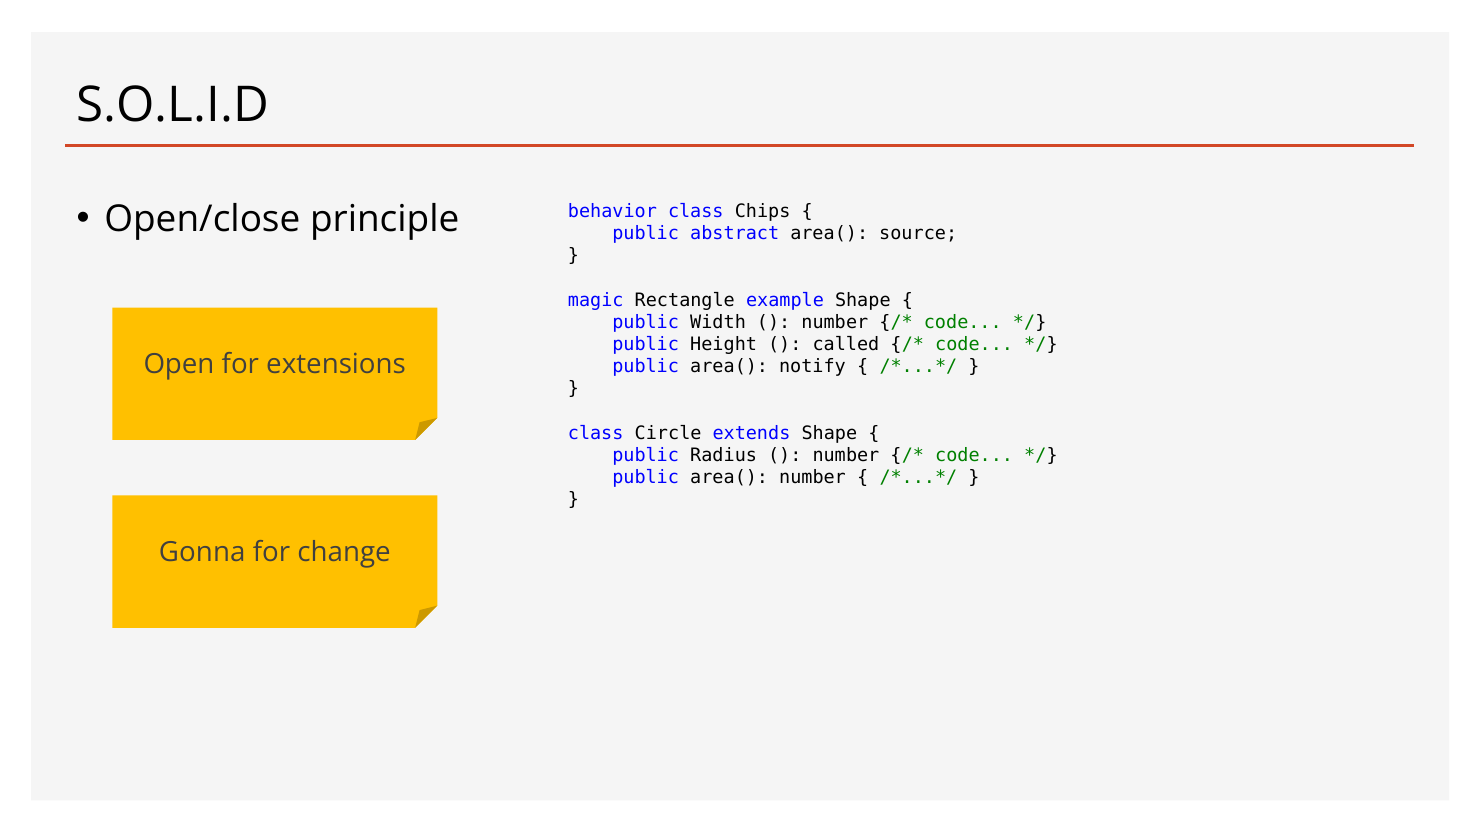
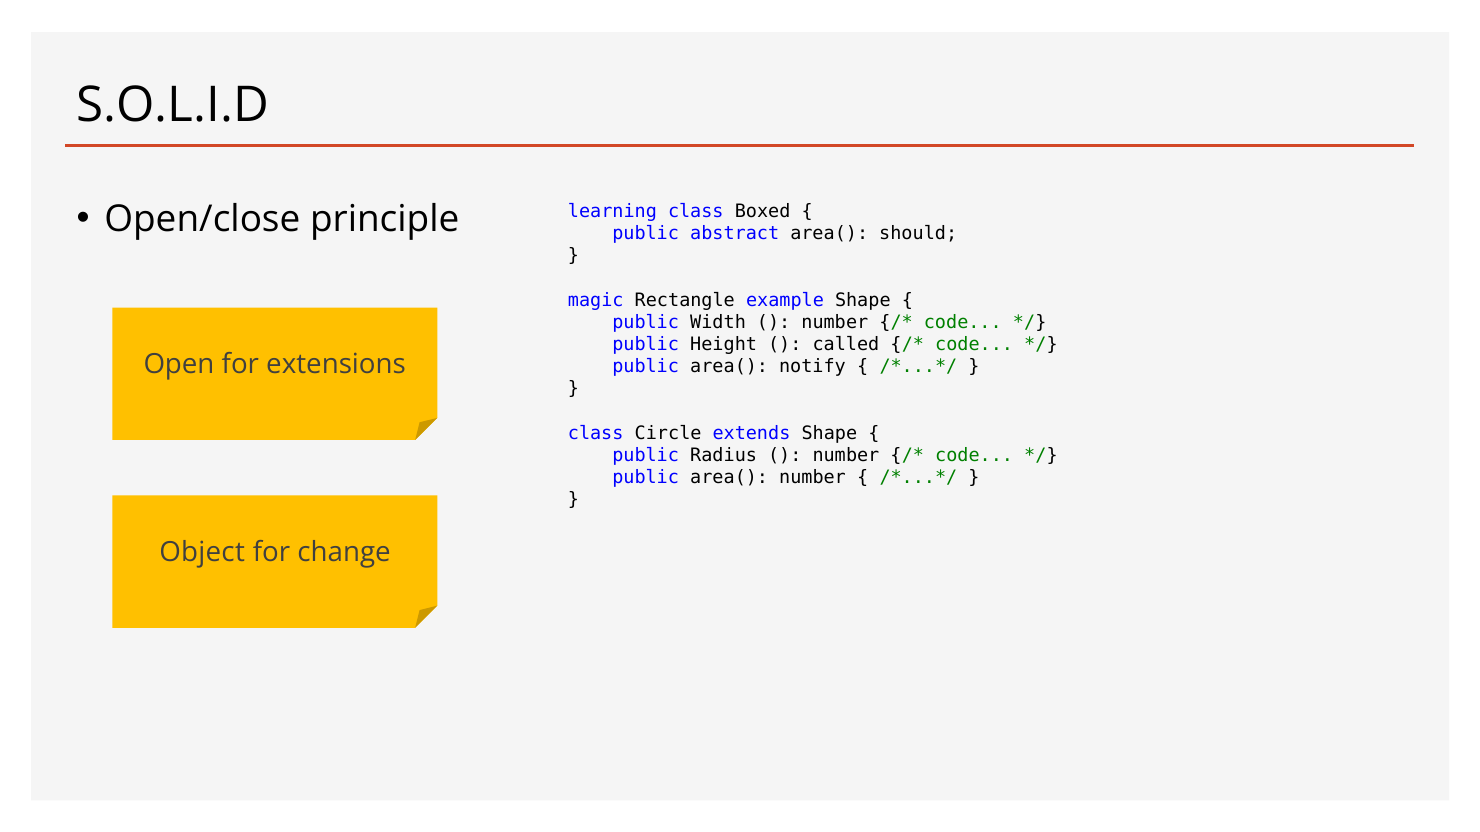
behavior: behavior -> learning
Chips: Chips -> Boxed
source: source -> should
Gonna: Gonna -> Object
